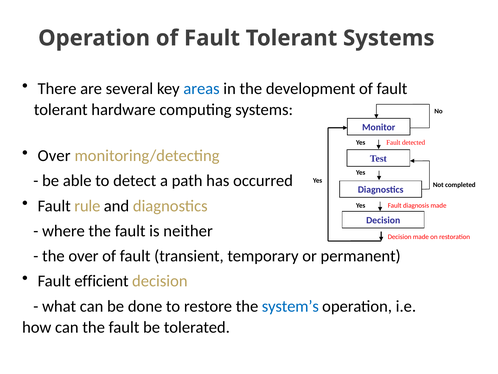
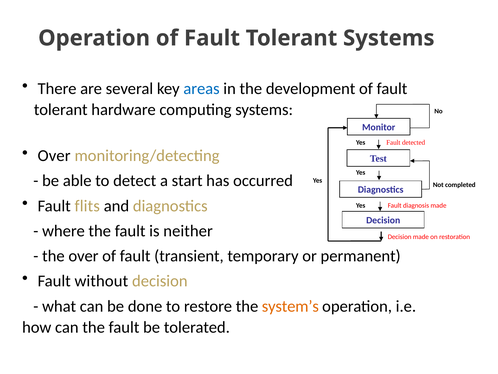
path: path -> start
rule: rule -> flits
efficient: efficient -> without
system’s colour: blue -> orange
